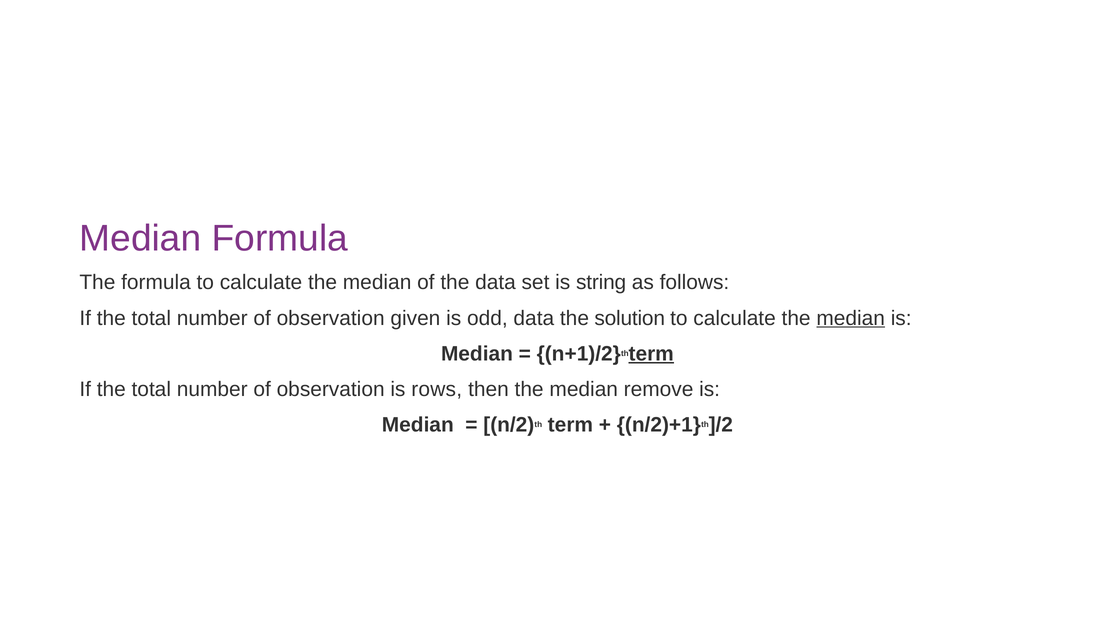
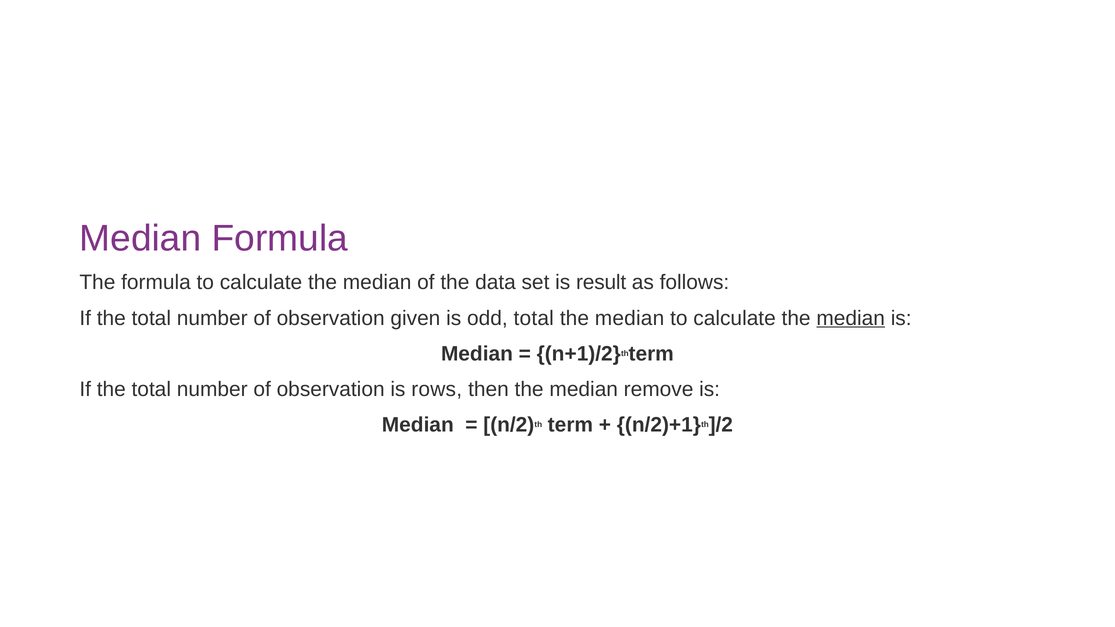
string: string -> result
odd data: data -> total
solution at (630, 318): solution -> median
term at (651, 354) underline: present -> none
